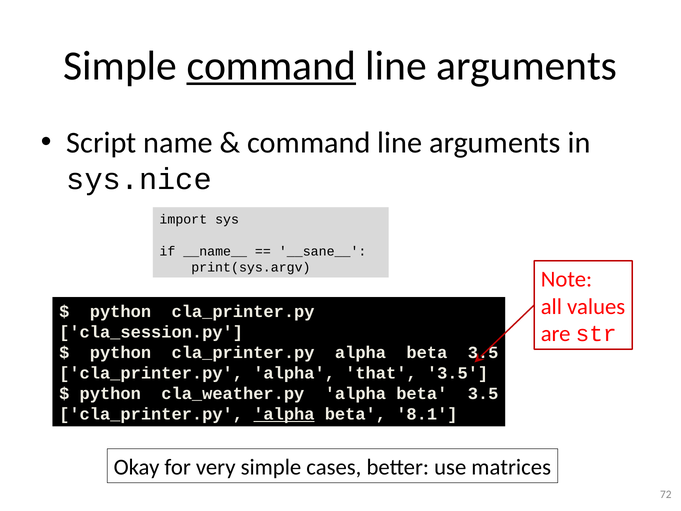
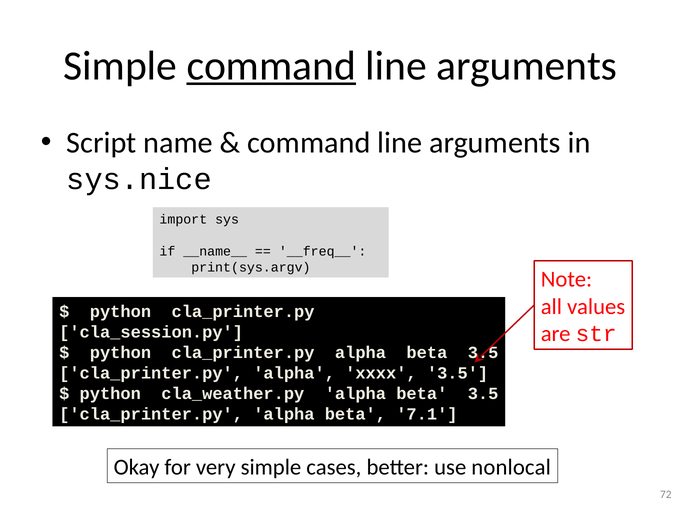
__sane__: __sane__ -> __freq__
that: that -> xxxx
alpha at (284, 414) underline: present -> none
8.1: 8.1 -> 7.1
matrices: matrices -> nonlocal
